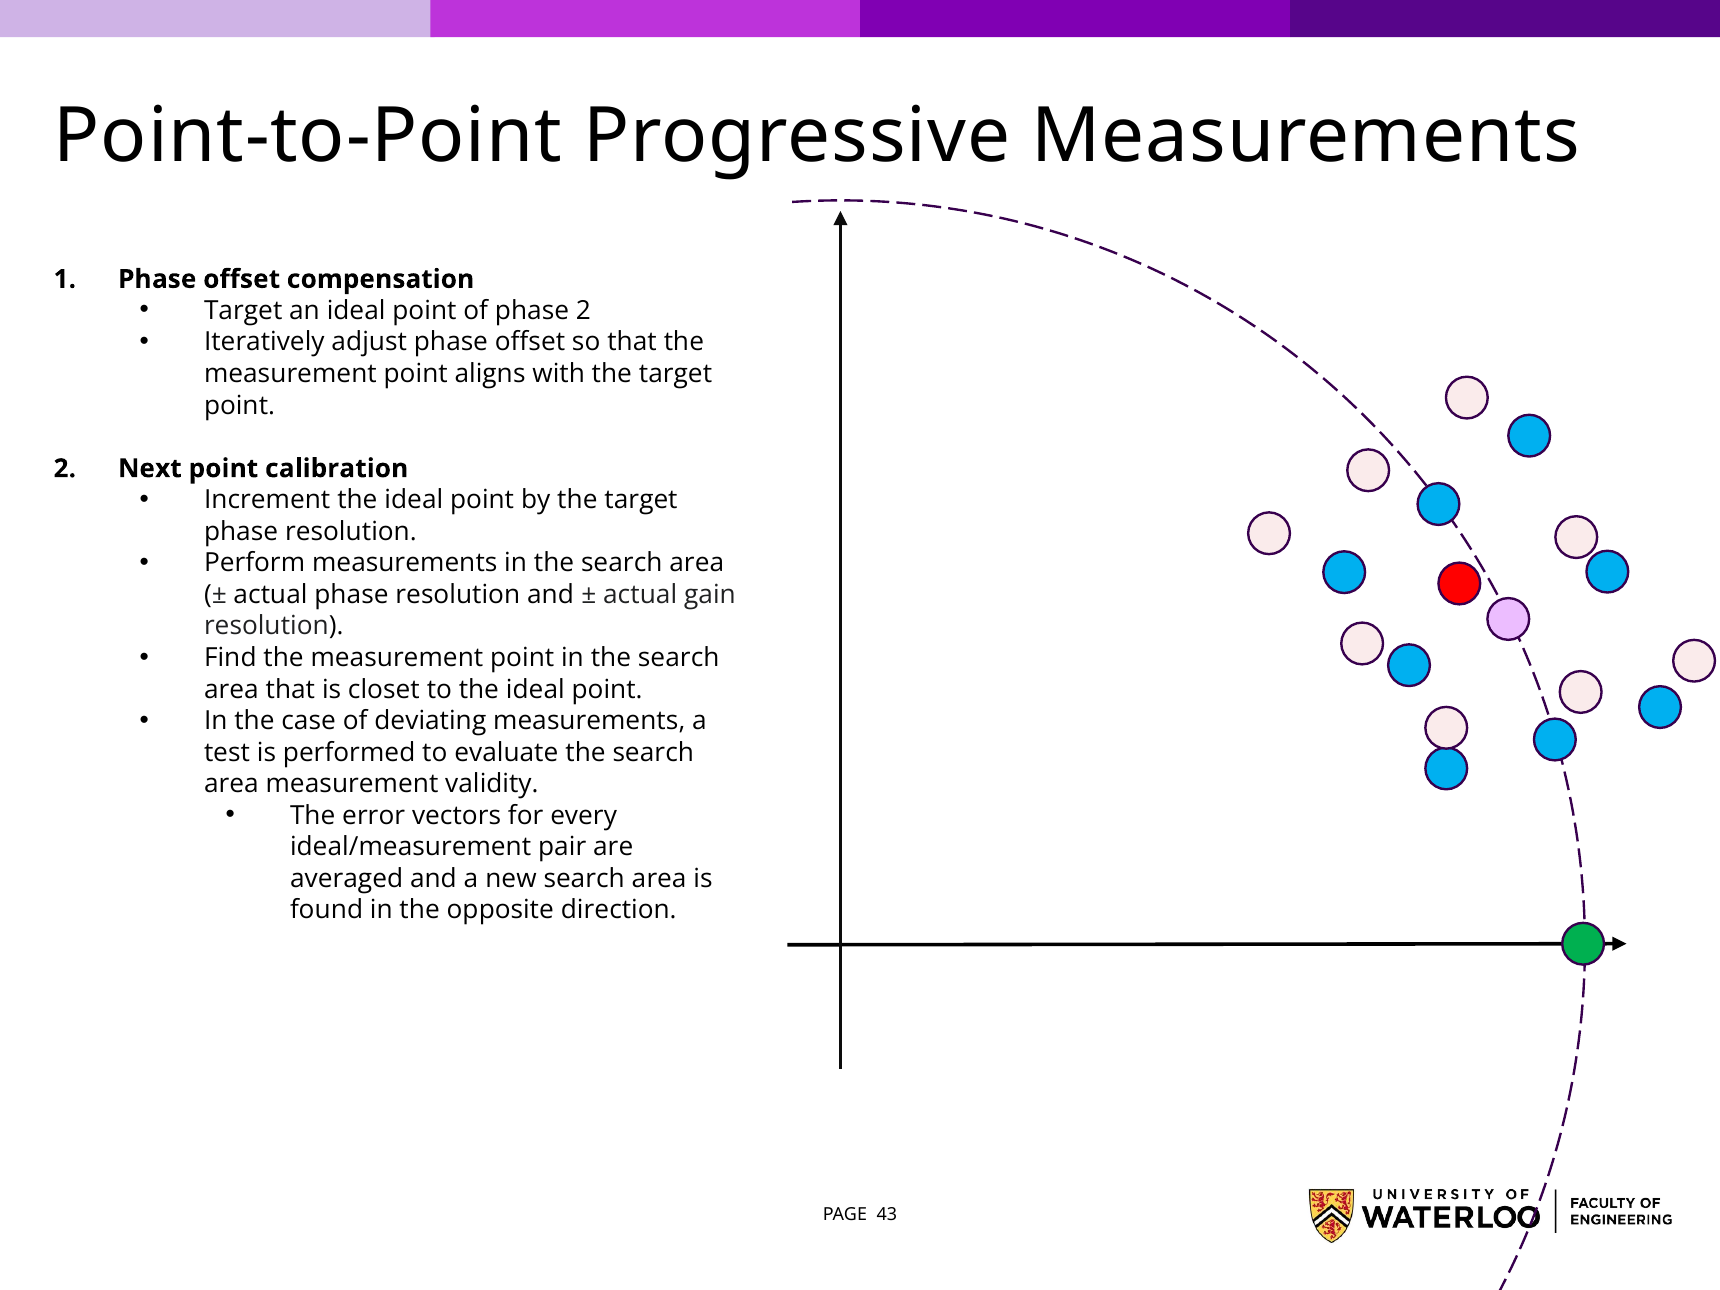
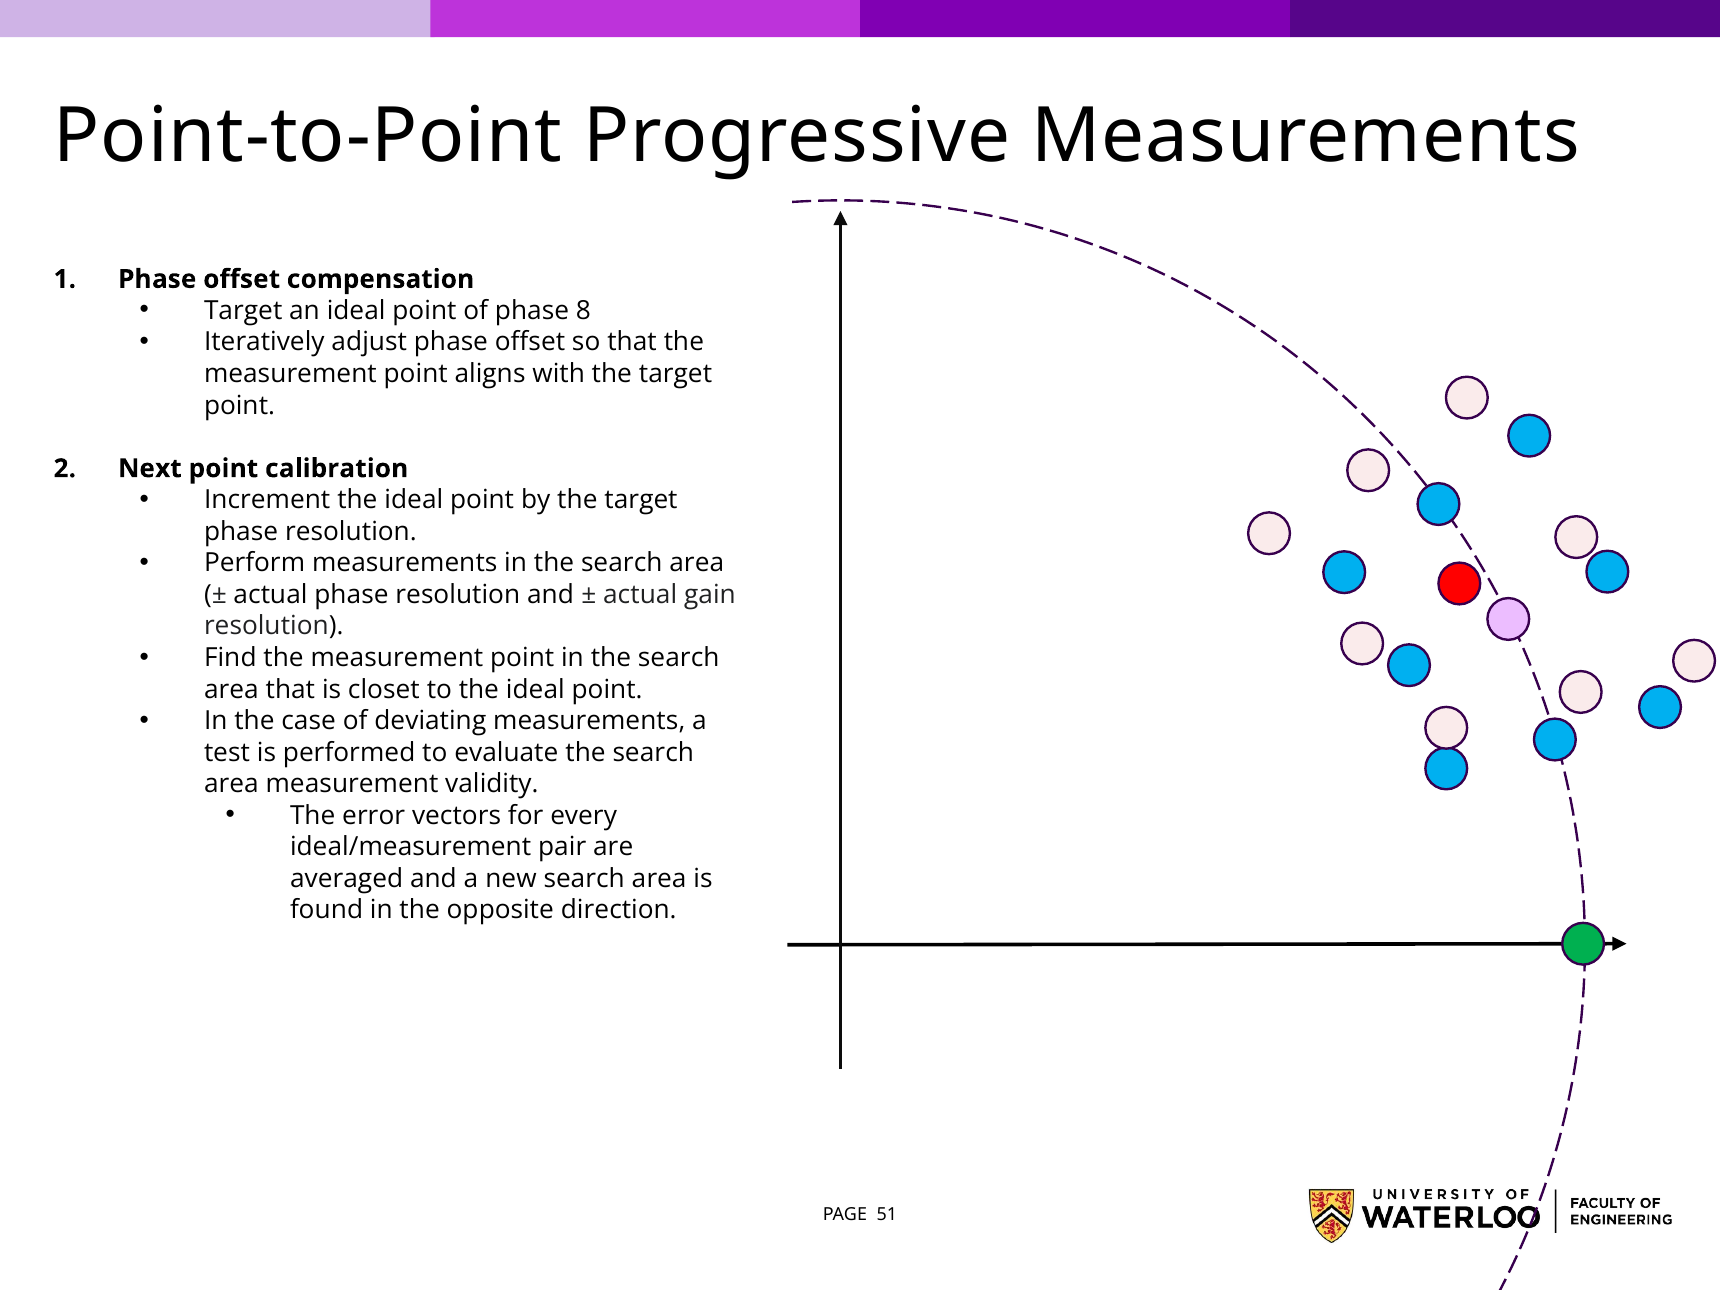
phase 2: 2 -> 8
43: 43 -> 51
